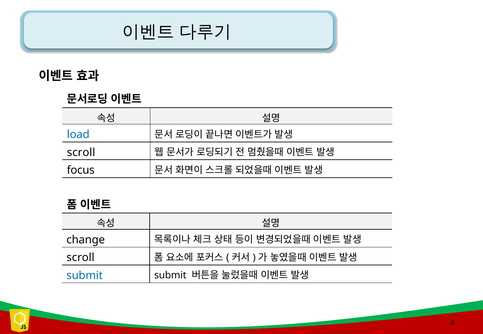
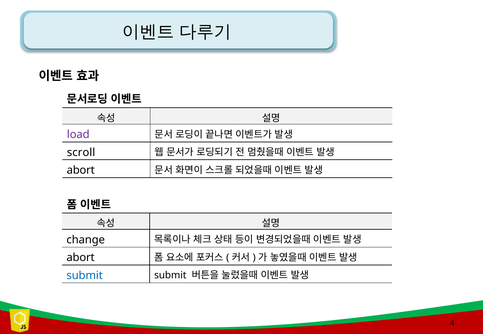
load colour: blue -> purple
focus at (81, 170): focus -> abort
scroll at (80, 258): scroll -> abort
